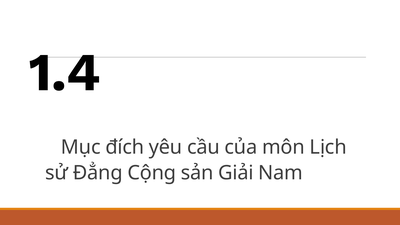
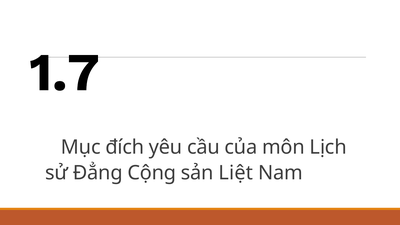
1.4: 1.4 -> 1.7
Giải: Giải -> Liệt
